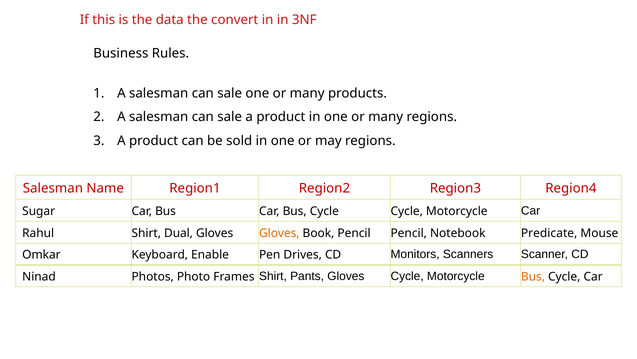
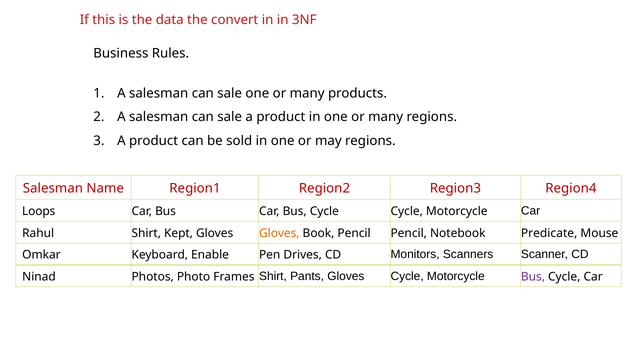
Sugar: Sugar -> Loops
Dual: Dual -> Kept
Bus at (533, 276) colour: orange -> purple
